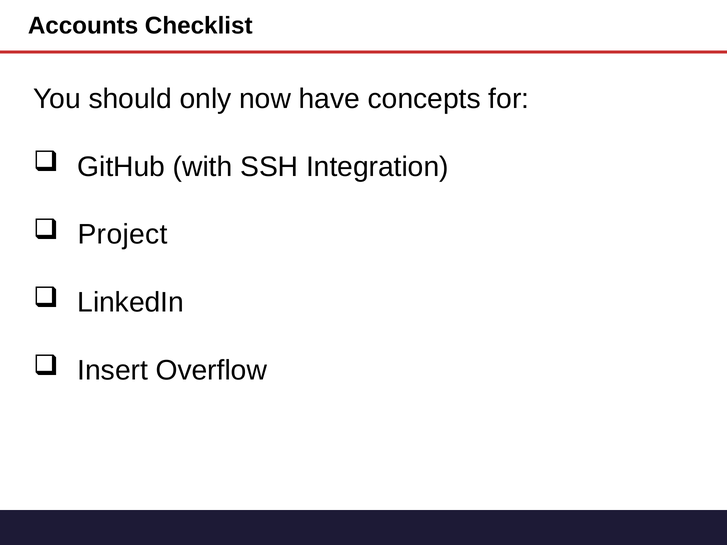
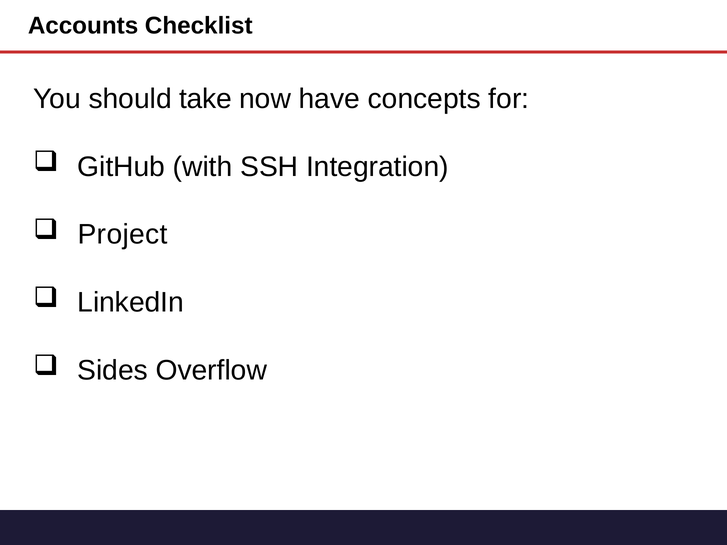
only: only -> take
Insert: Insert -> Sides
